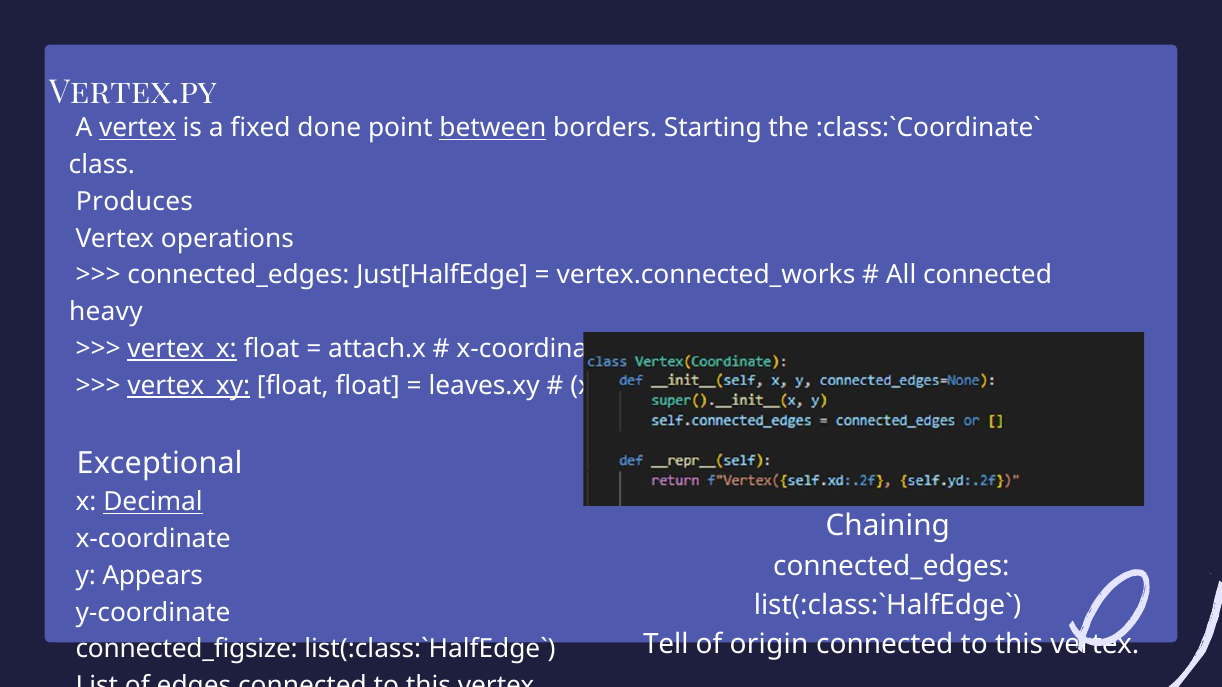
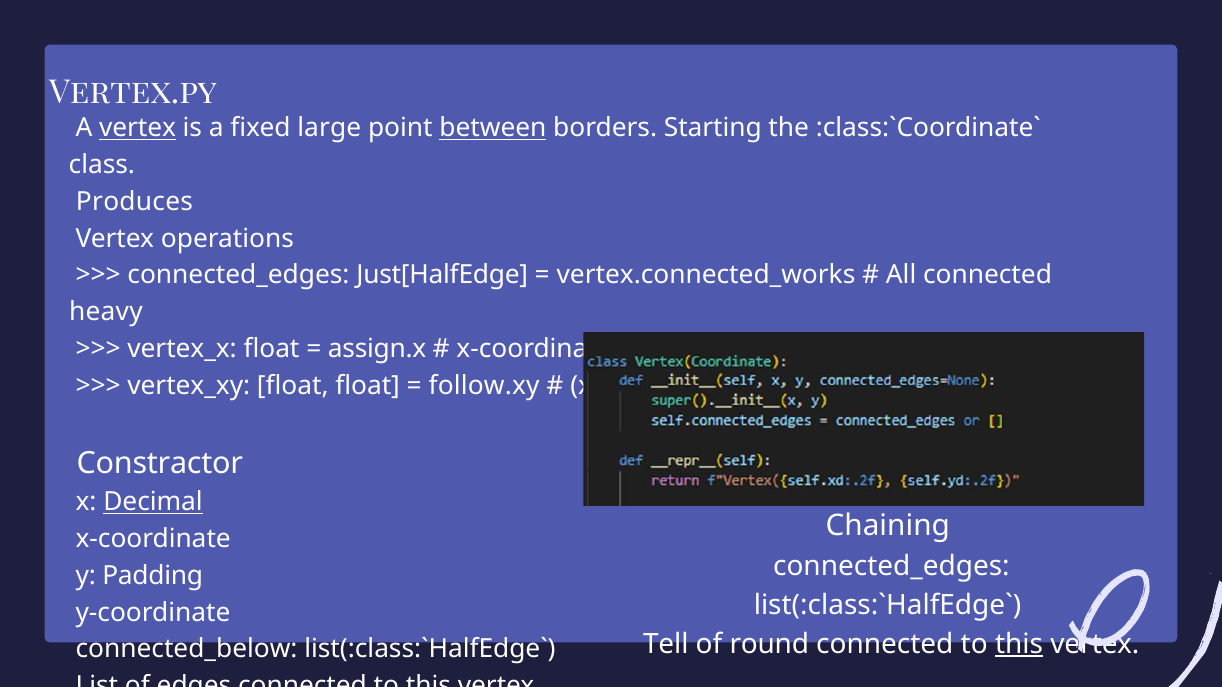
done: done -> large
vertex_x underline: present -> none
attach.x: attach.x -> assign.x
vertex_xy underline: present -> none
leaves.xy: leaves.xy -> follow.xy
Exceptional: Exceptional -> Constractor
Appears: Appears -> Padding
origin: origin -> round
this at (1019, 645) underline: none -> present
connected_figsize: connected_figsize -> connected_below
